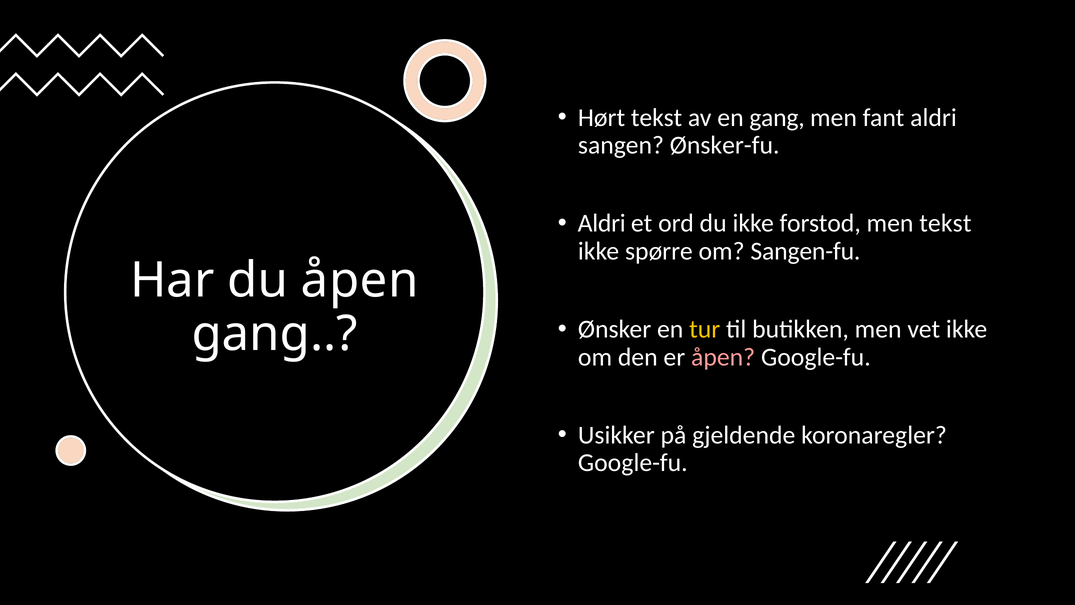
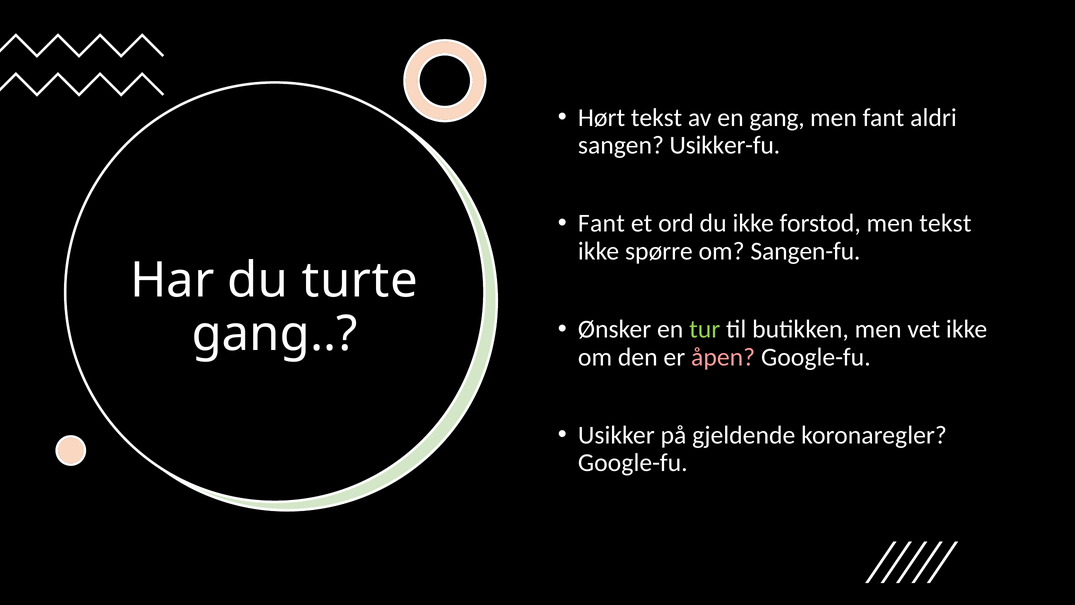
Ønsker-fu: Ønsker-fu -> Usikker-fu
Aldri at (602, 223): Aldri -> Fant
du åpen: åpen -> turte
tur colour: yellow -> light green
